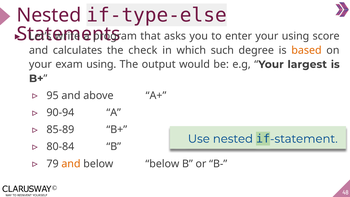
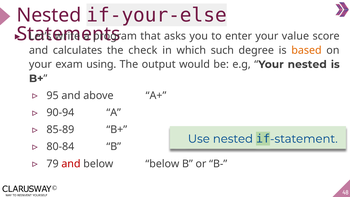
if-type-else: if-type-else -> if-your-else
your using: using -> value
Your largest: largest -> nested
and at (71, 164) colour: orange -> red
